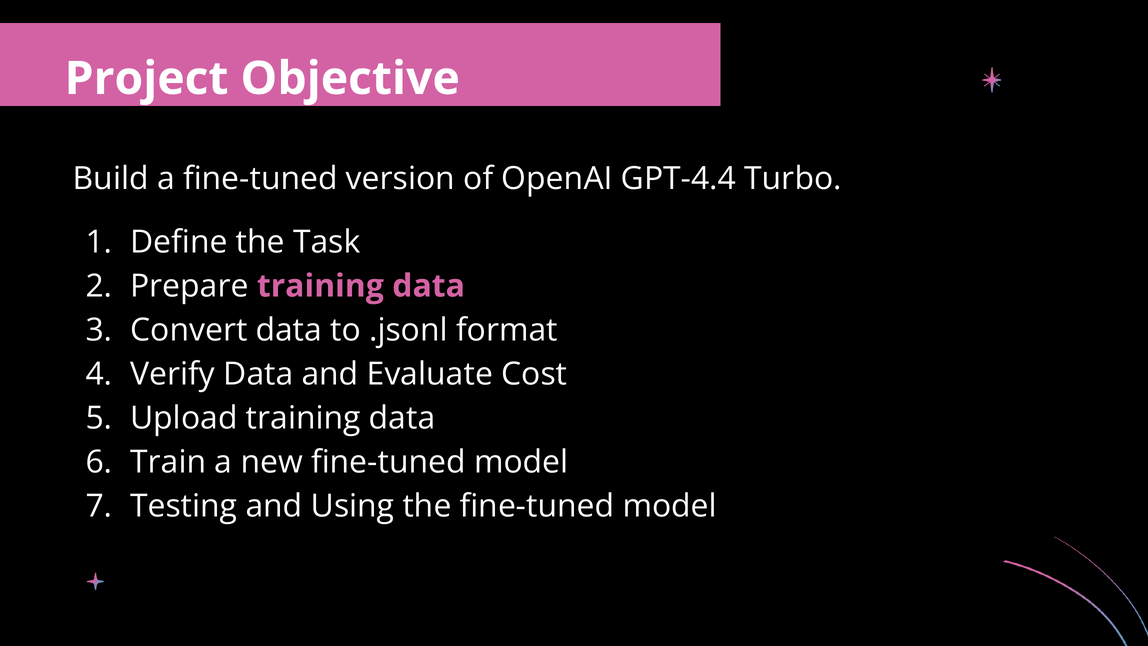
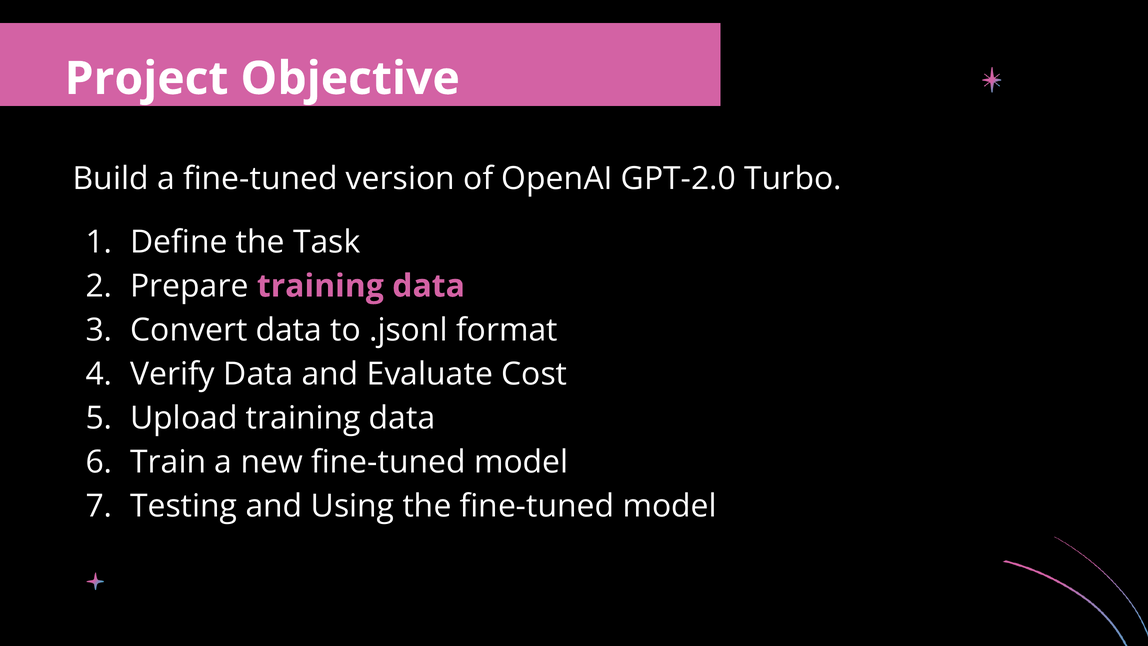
GPT-4.4: GPT-4.4 -> GPT-2.0
